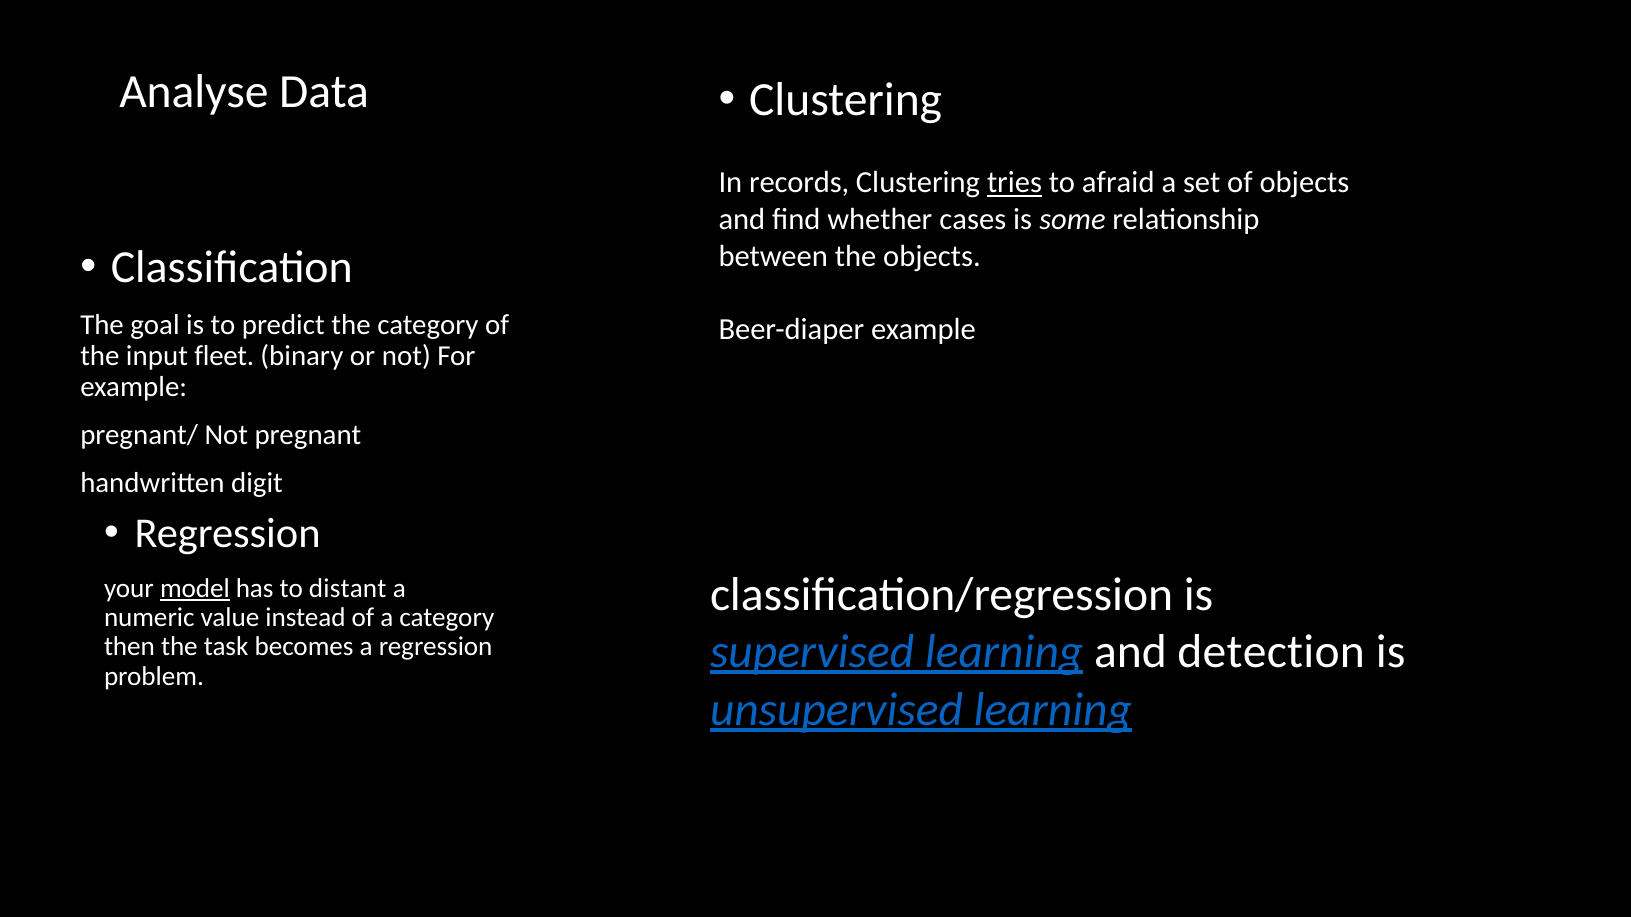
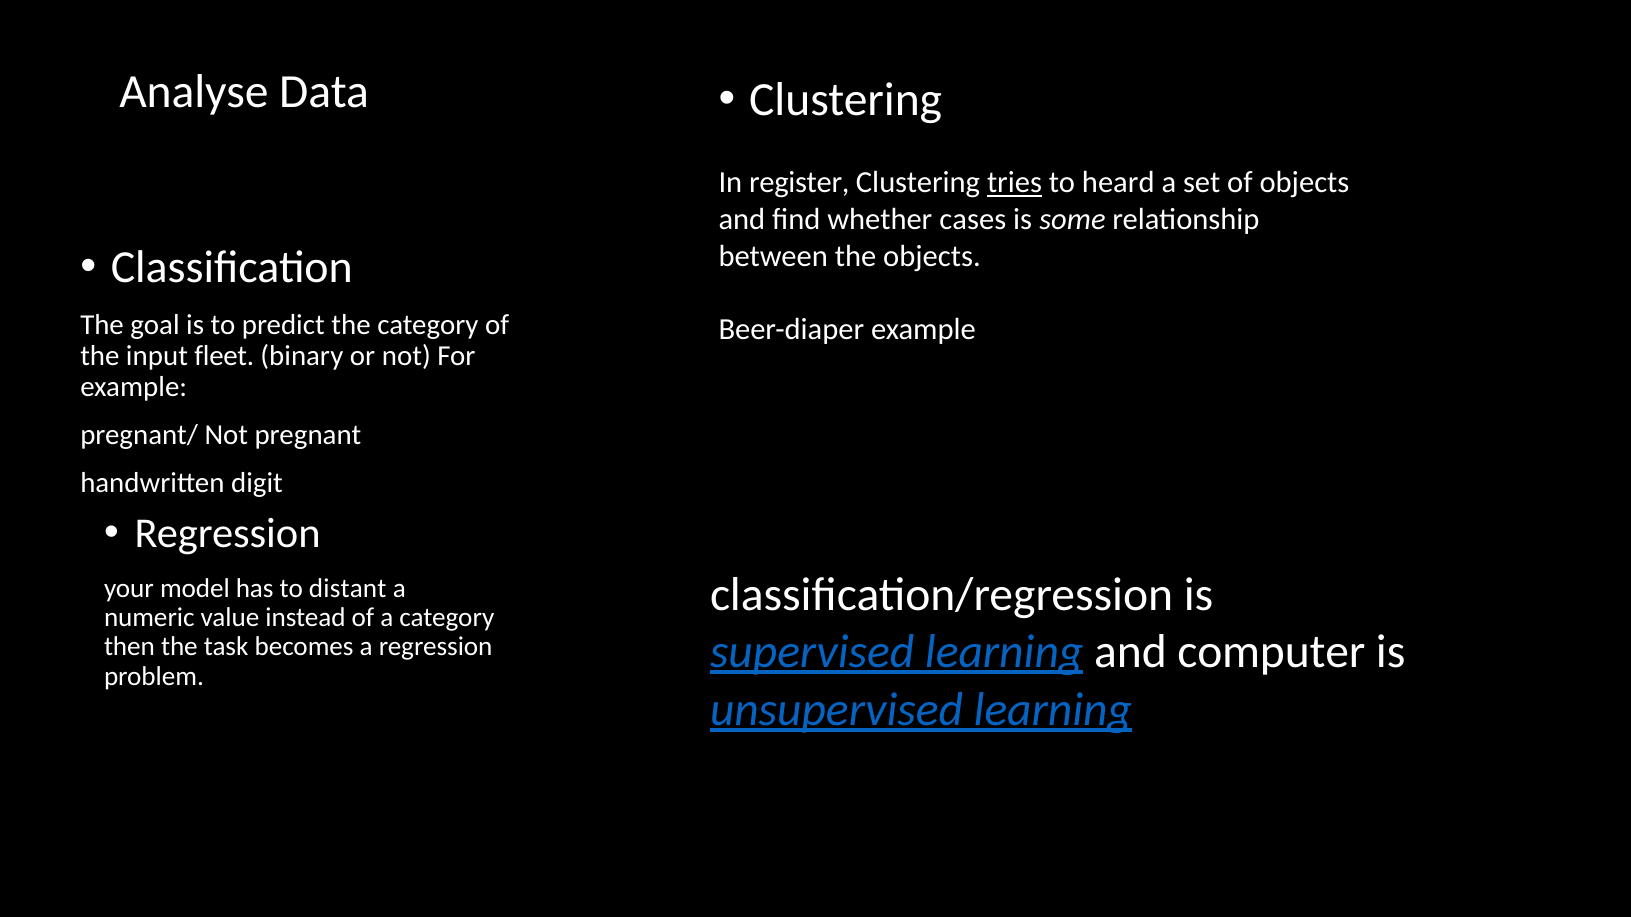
records: records -> register
afraid: afraid -> heard
model underline: present -> none
detection: detection -> computer
